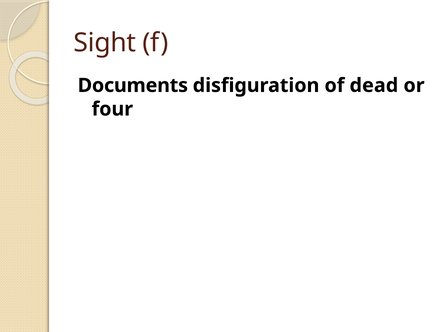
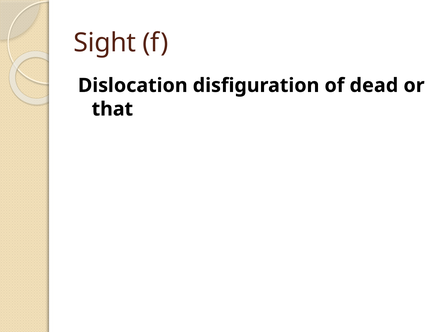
Documents: Documents -> Dislocation
four: four -> that
